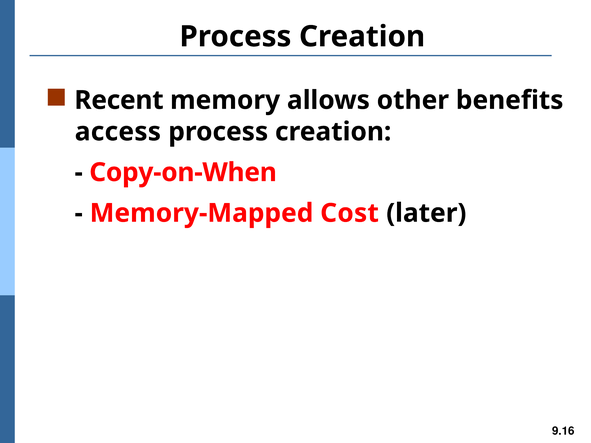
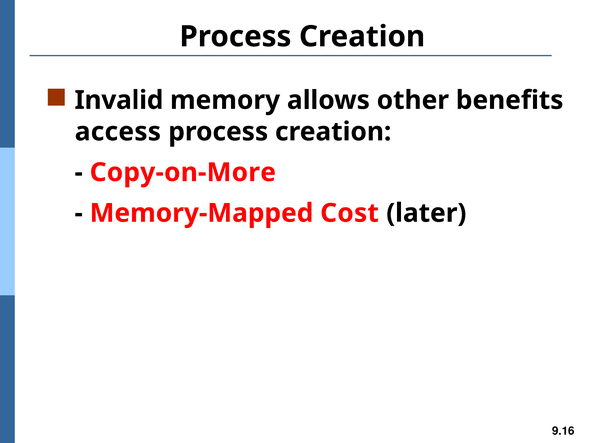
Recent: Recent -> Invalid
Copy-on-When: Copy-on-When -> Copy-on-More
